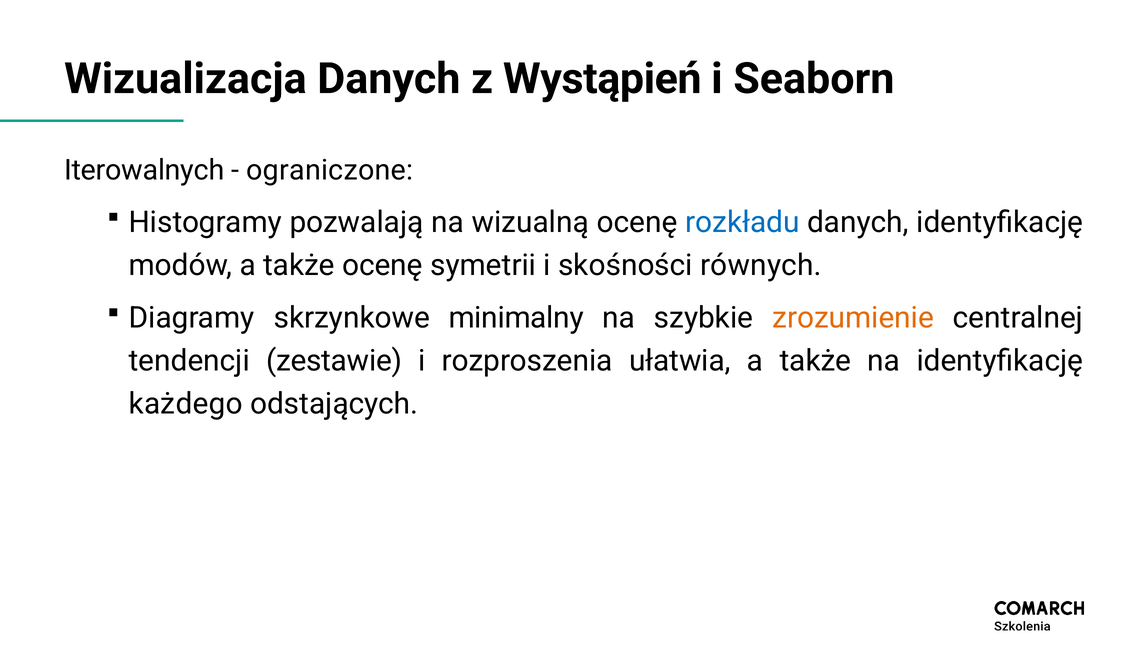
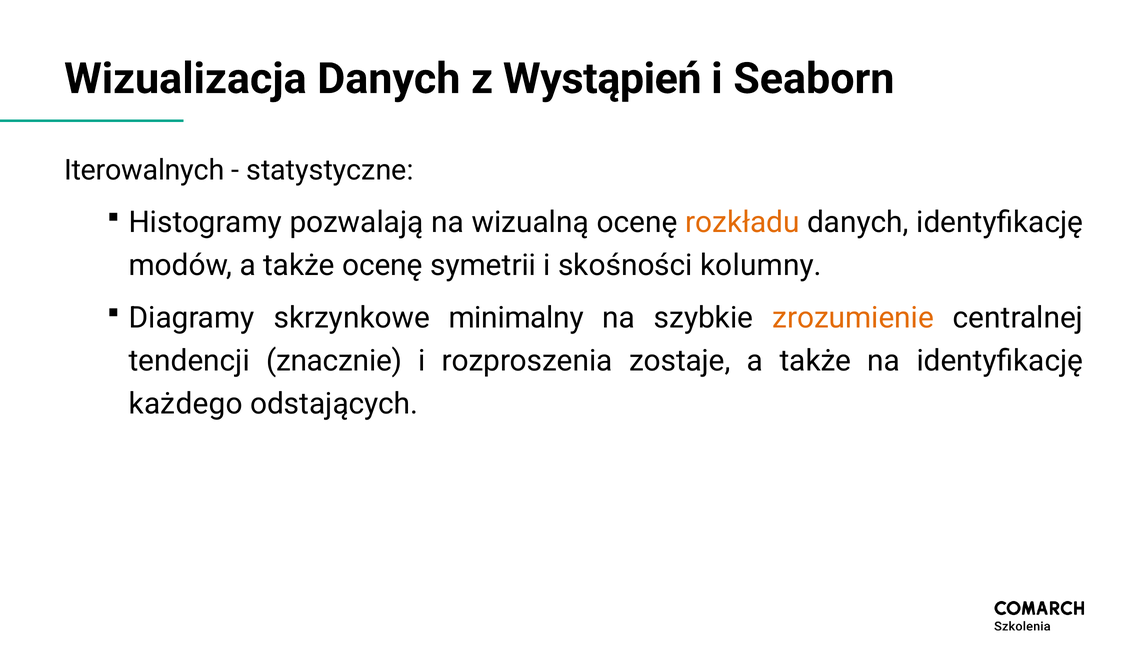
ograniczone: ograniczone -> statystyczne
rozkładu colour: blue -> orange
równych: równych -> kolumny
zestawie: zestawie -> znacznie
ułatwia: ułatwia -> zostaje
